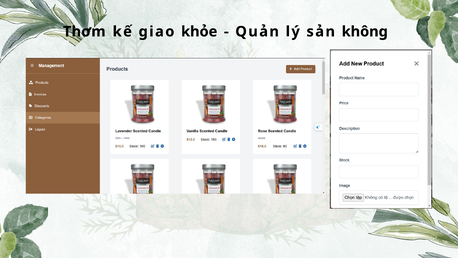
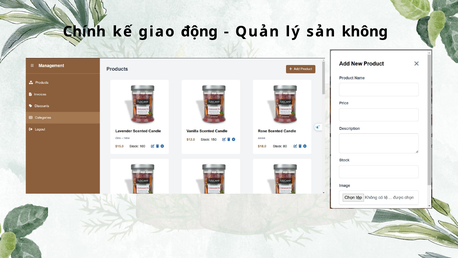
Thơm: Thơm -> Chính
khỏe: khỏe -> động
